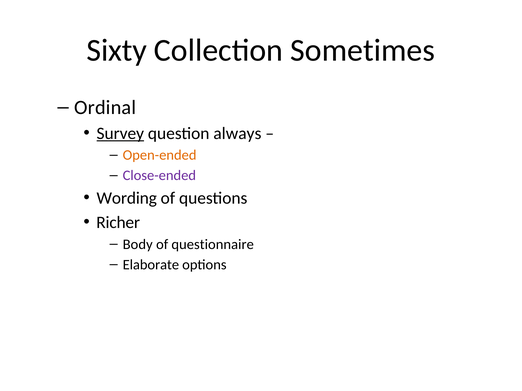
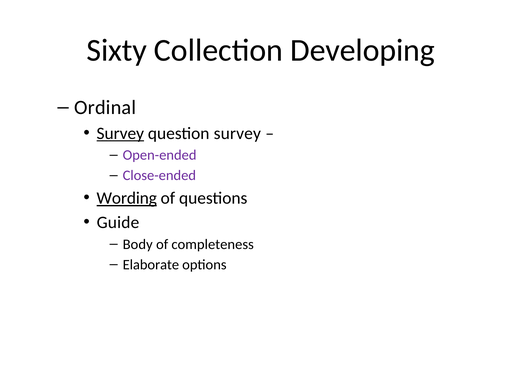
Sometimes: Sometimes -> Developing
question always: always -> survey
Open-ended colour: orange -> purple
Wording underline: none -> present
Richer: Richer -> Guide
questionnaire: questionnaire -> completeness
